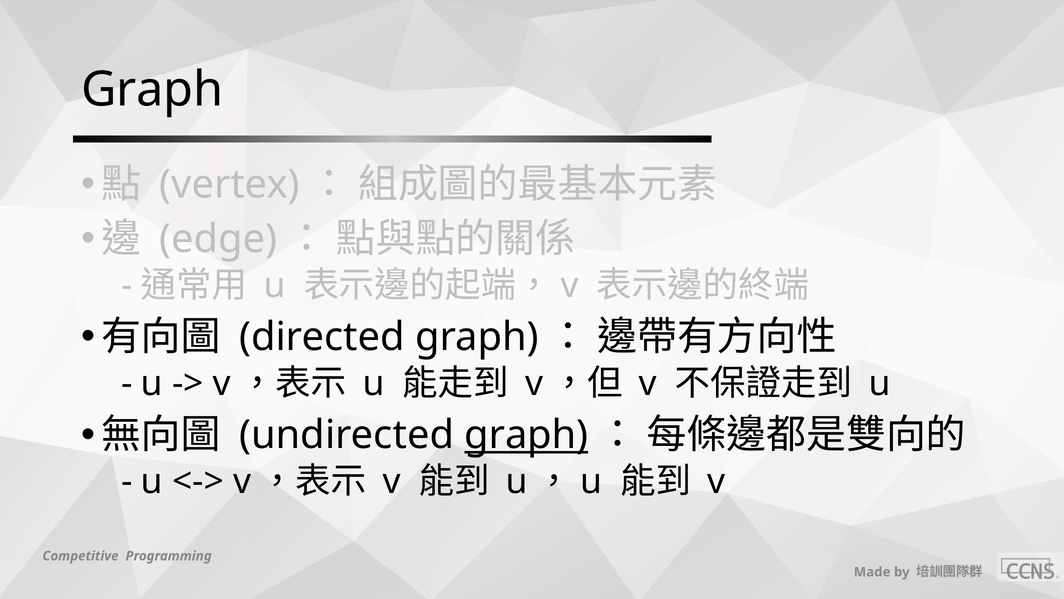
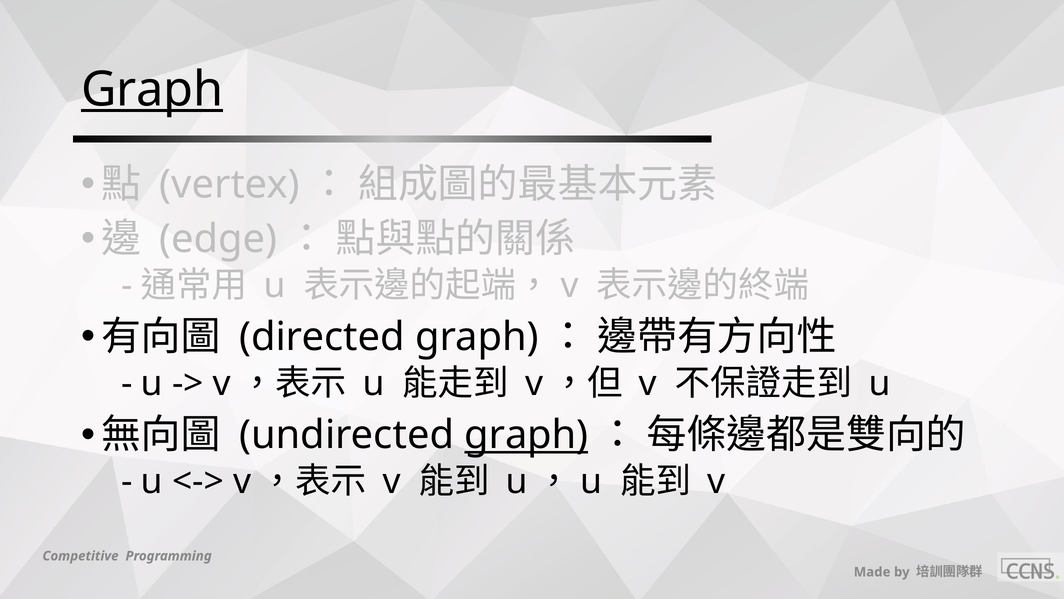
Graph at (152, 89) underline: none -> present
